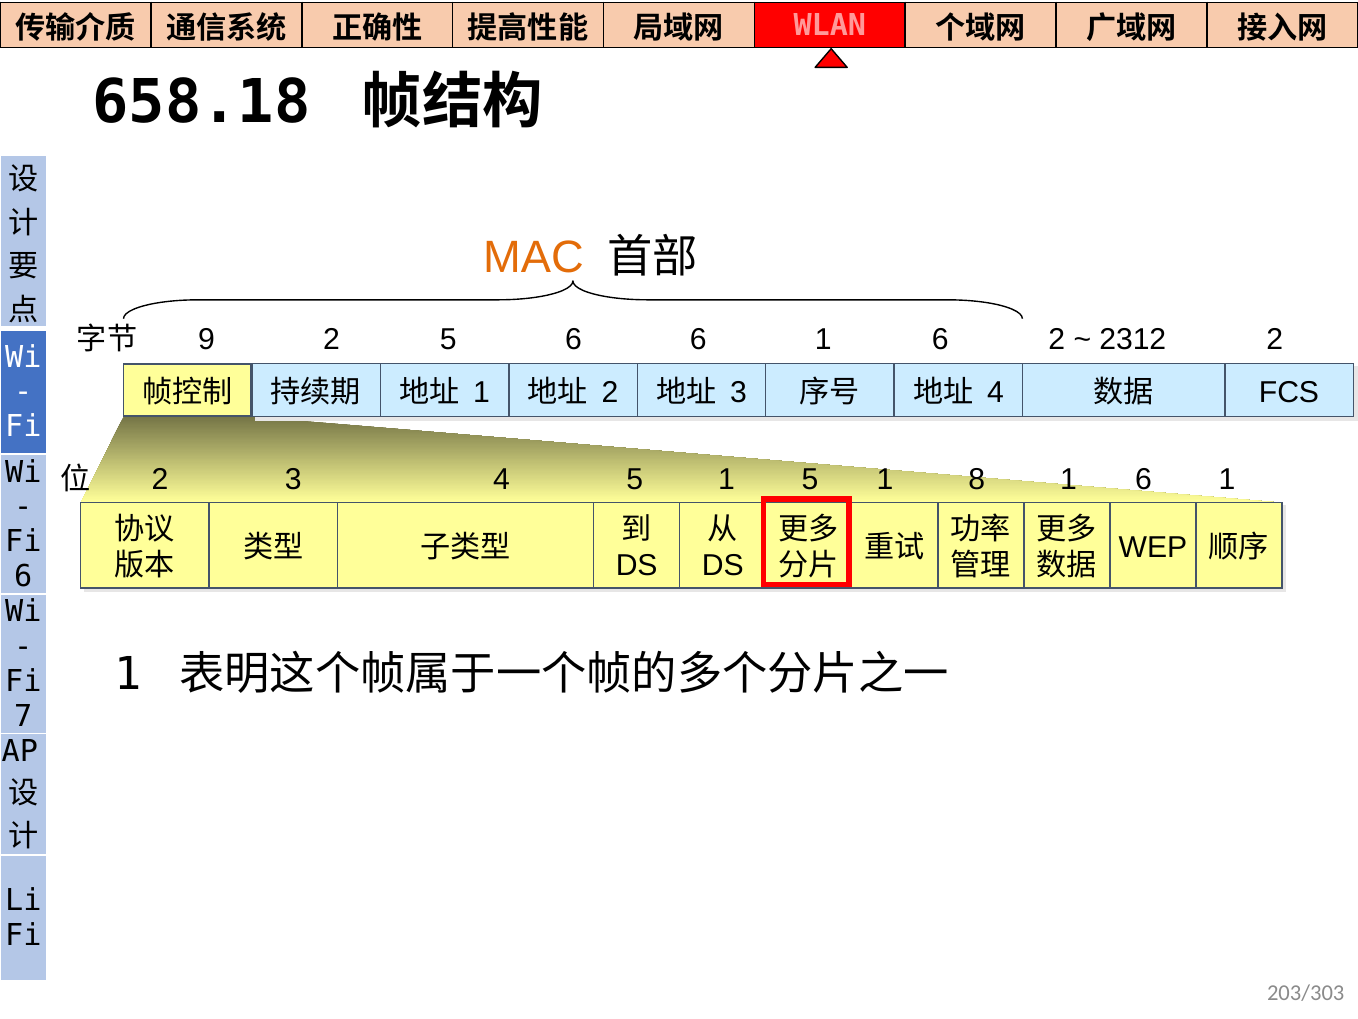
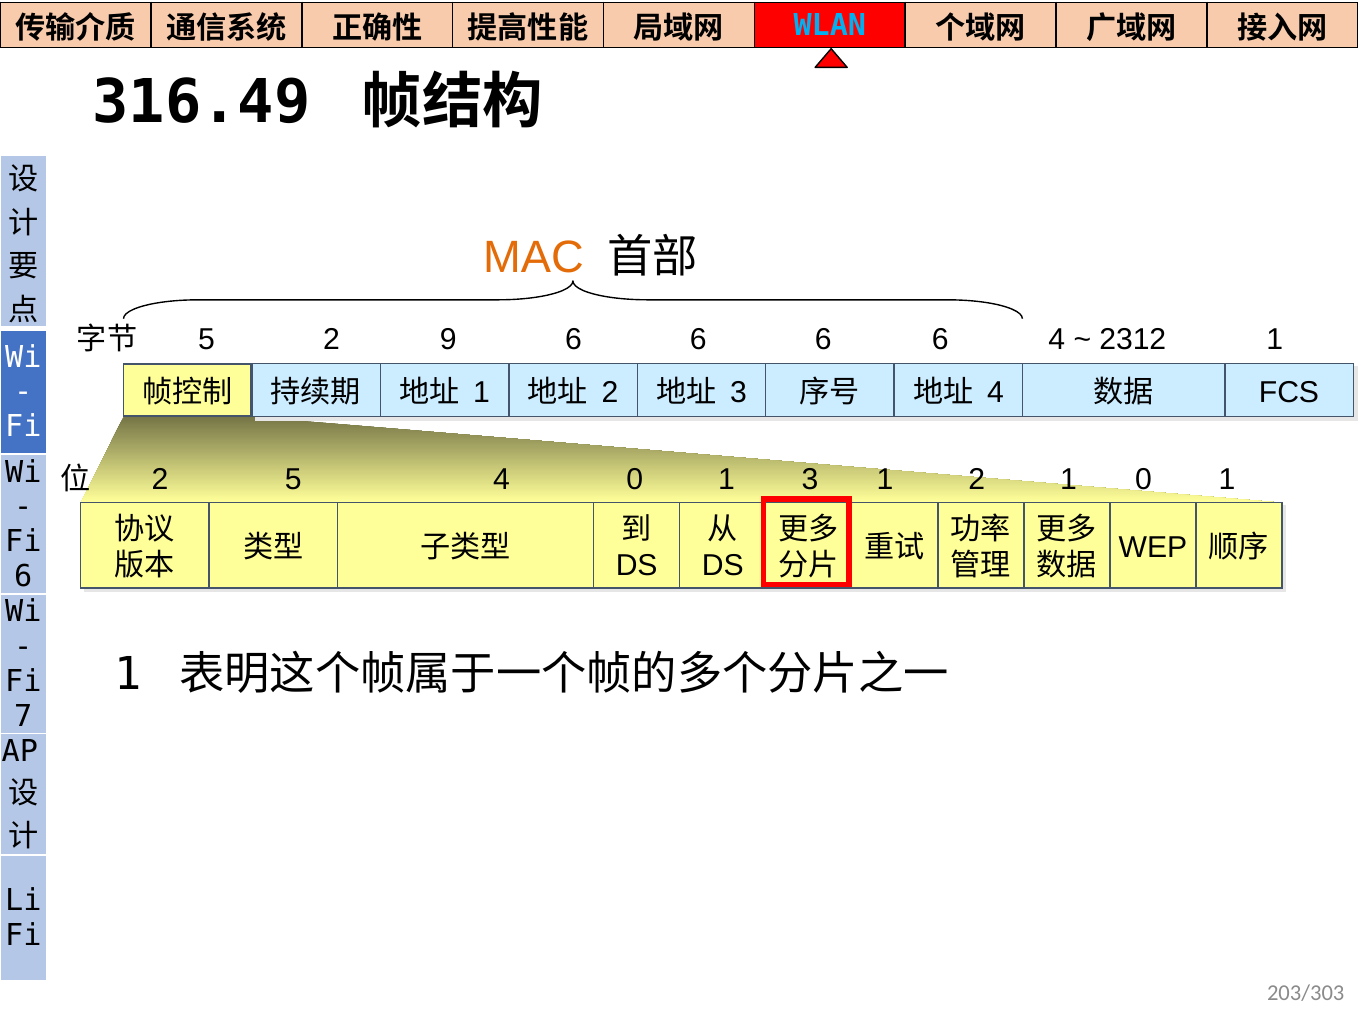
WLAN colour: pink -> light blue
658.18: 658.18 -> 316.49
9 at (207, 340): 9 -> 5
2 5: 5 -> 9
1 at (823, 340): 1 -> 6
6 2: 2 -> 4
2312 2: 2 -> 1
2 3: 3 -> 5
4 5: 5 -> 0
1 5: 5 -> 3
1 8: 8 -> 2
6 at (1143, 479): 6 -> 0
